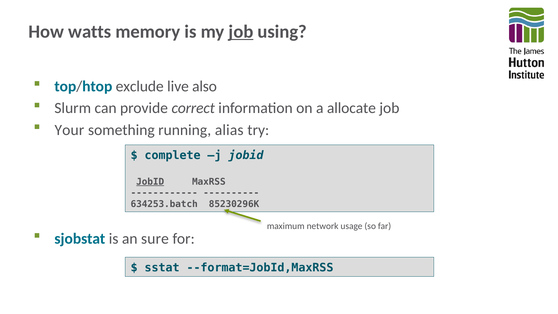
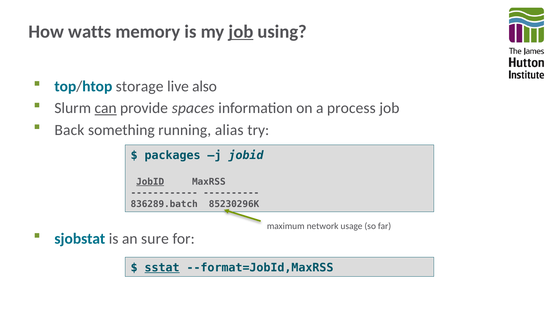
exclude: exclude -> storage
can underline: none -> present
correct: correct -> spaces
allocate: allocate -> process
Your: Your -> Back
complete: complete -> packages
634253.batch: 634253.batch -> 836289.batch
sstat underline: none -> present
